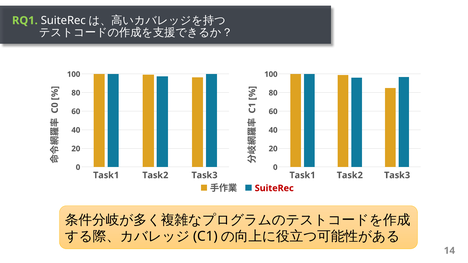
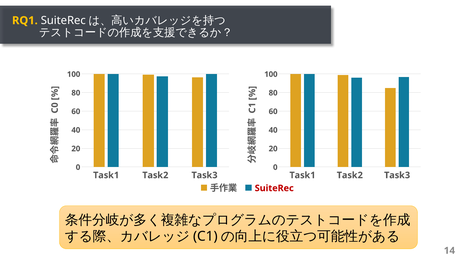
RQ1 colour: light green -> yellow
